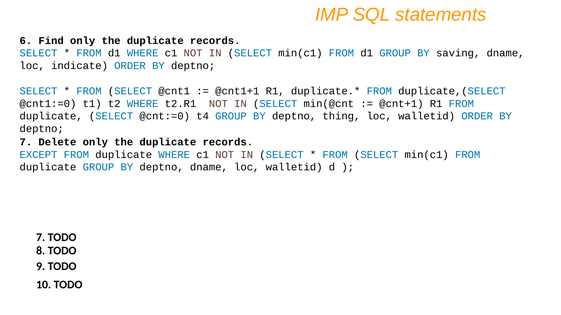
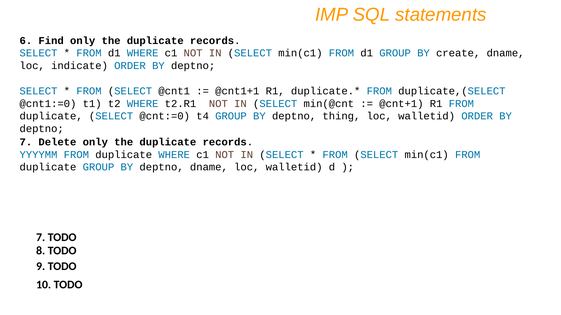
saving: saving -> create
EXCEPT: EXCEPT -> YYYYMM
